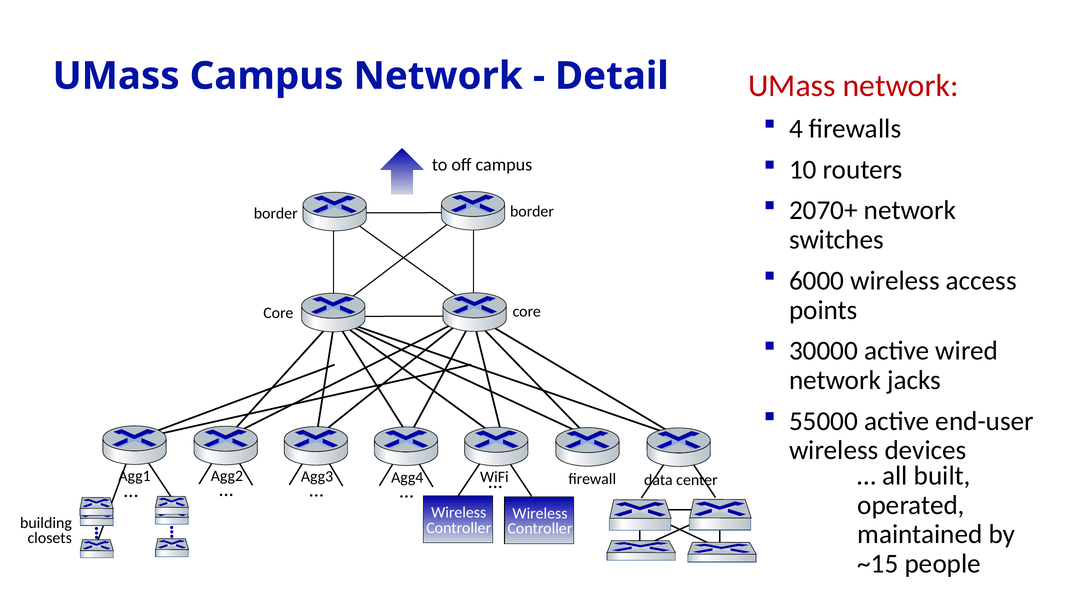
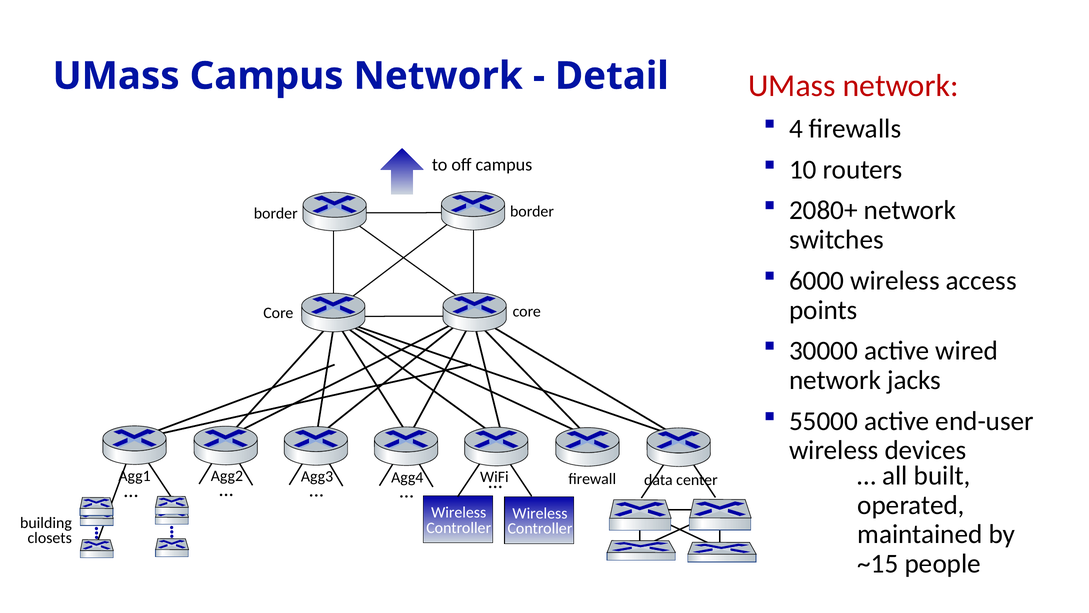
2070+: 2070+ -> 2080+
